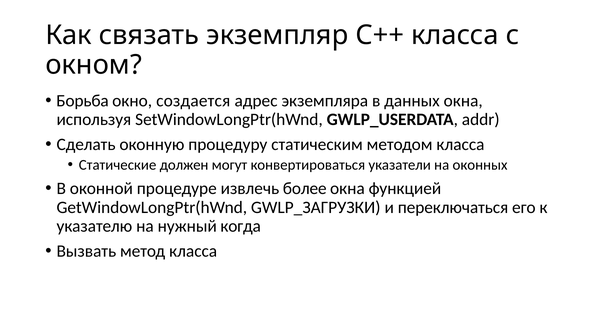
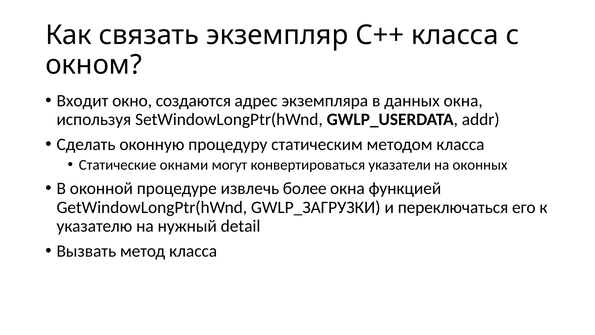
Борьба: Борьба -> Входит
создается: создается -> создаются
должен: должен -> окнами
когда: когда -> detail
